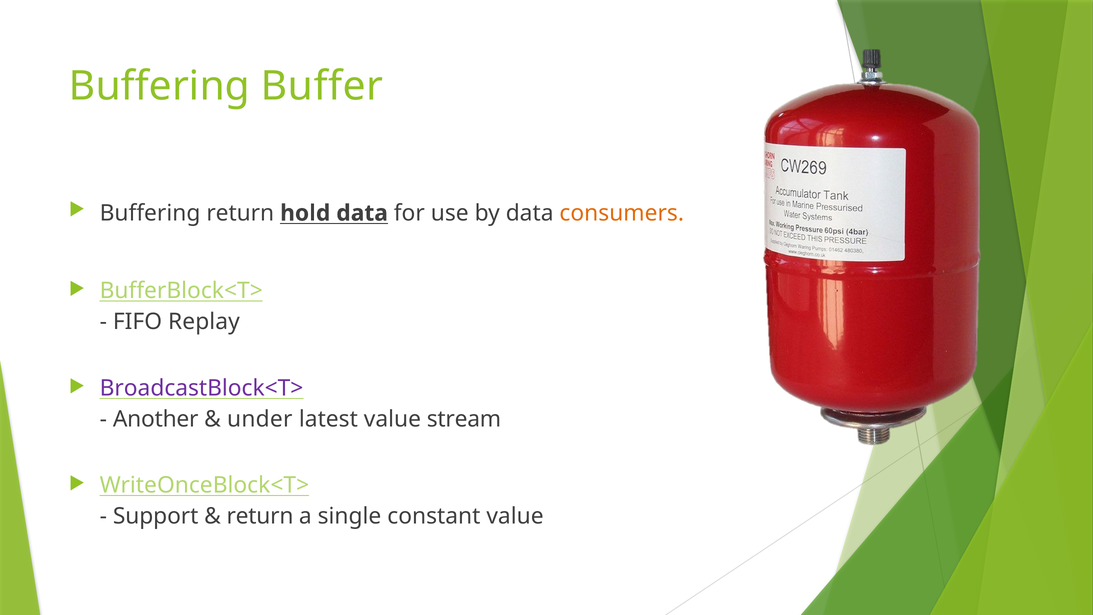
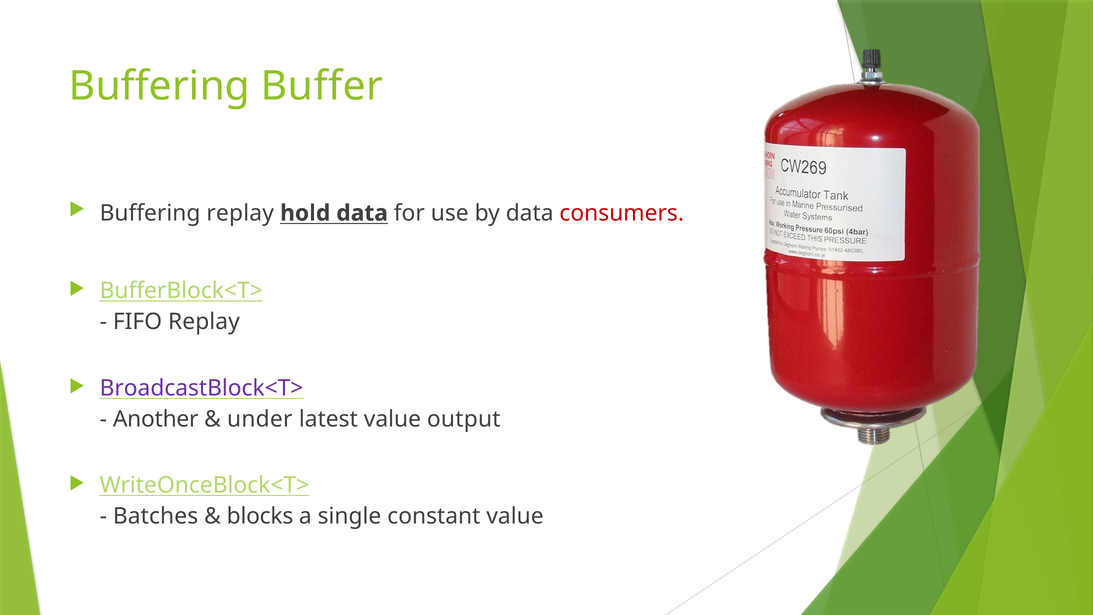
Buffering return: return -> replay
consumers colour: orange -> red
stream: stream -> output
Support: Support -> Batches
return at (260, 516): return -> blocks
